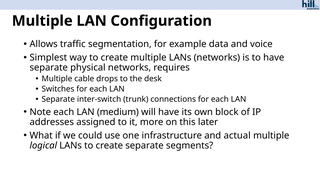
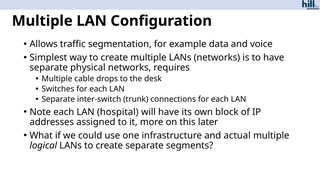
medium: medium -> hospital
